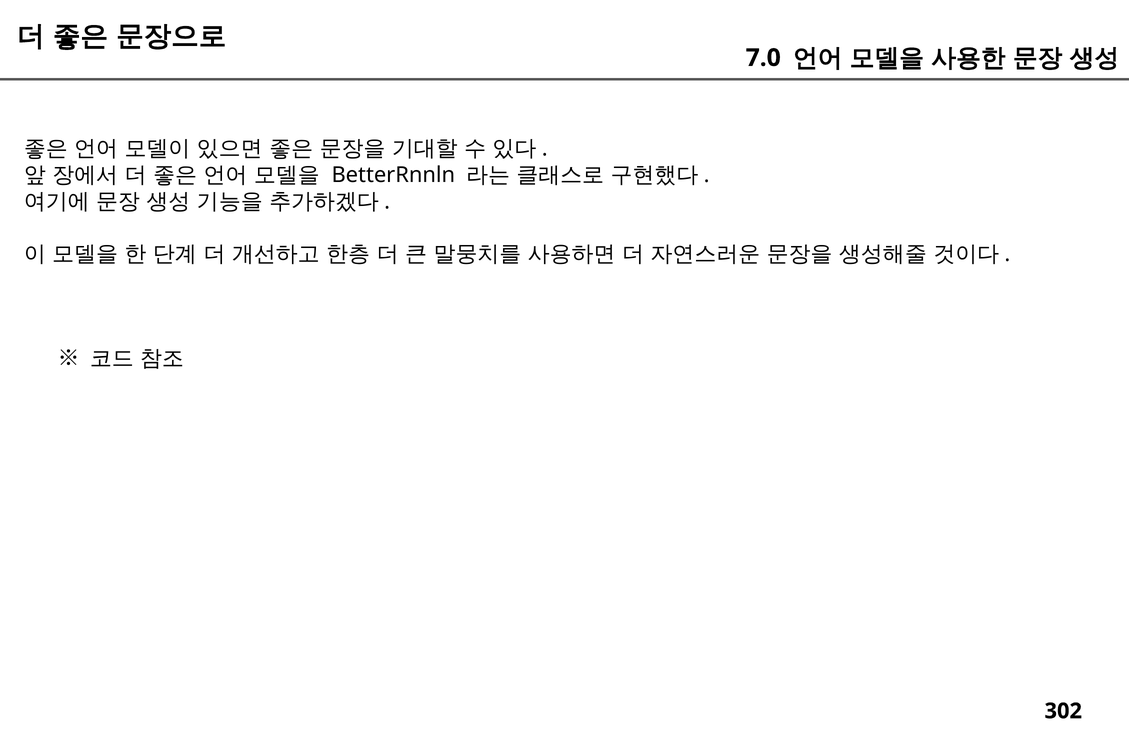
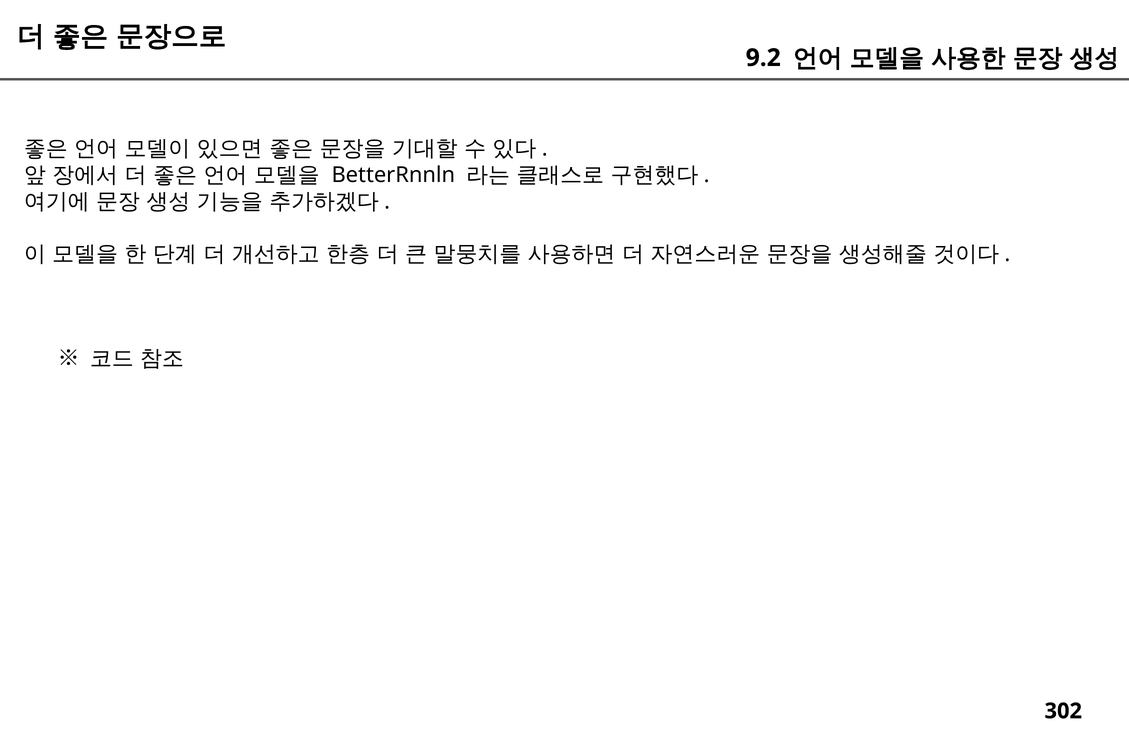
7.0: 7.0 -> 9.2
